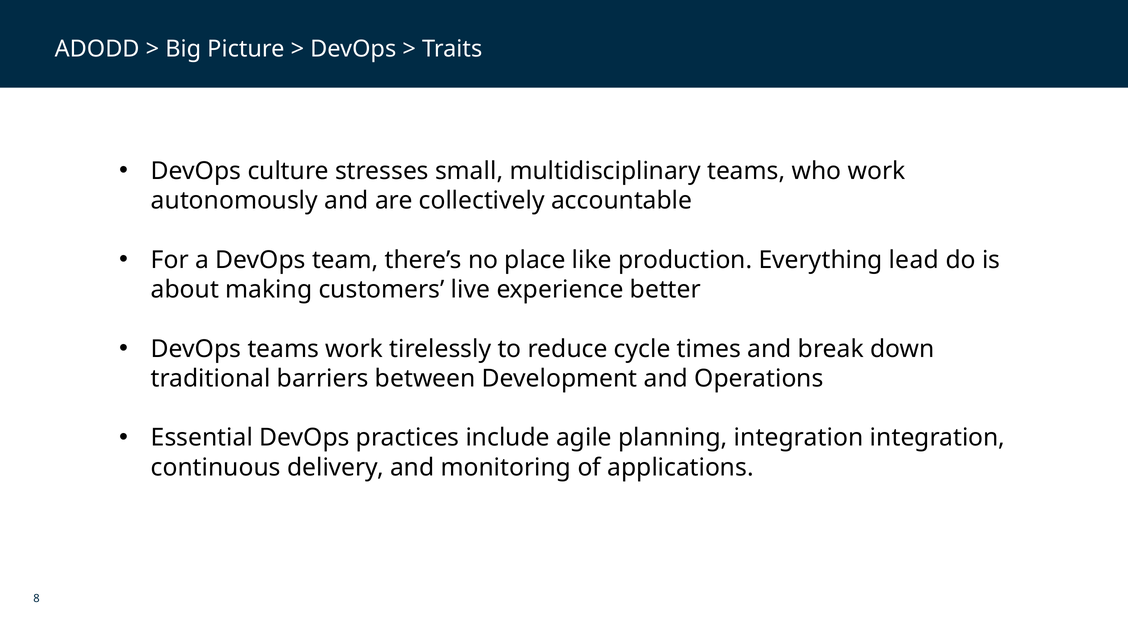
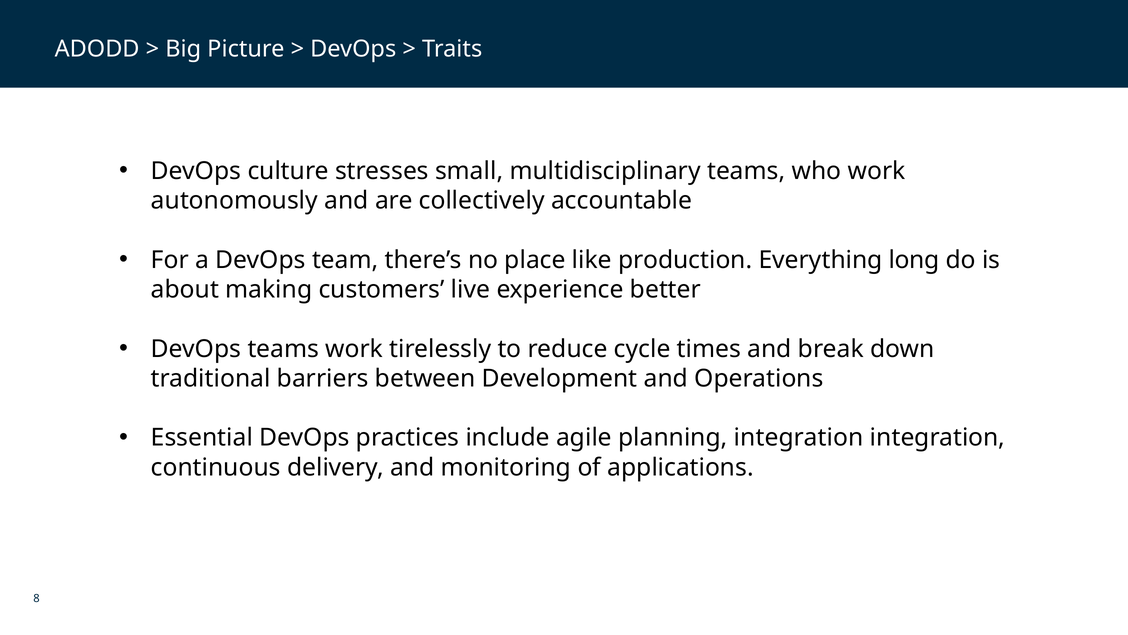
lead: lead -> long
